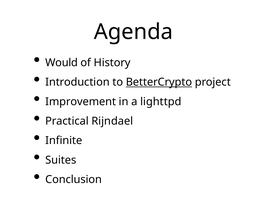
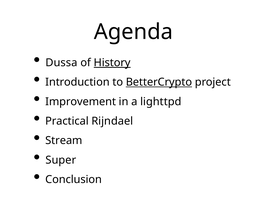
Would: Would -> Dussa
History underline: none -> present
Infinite: Infinite -> Stream
Suites: Suites -> Super
